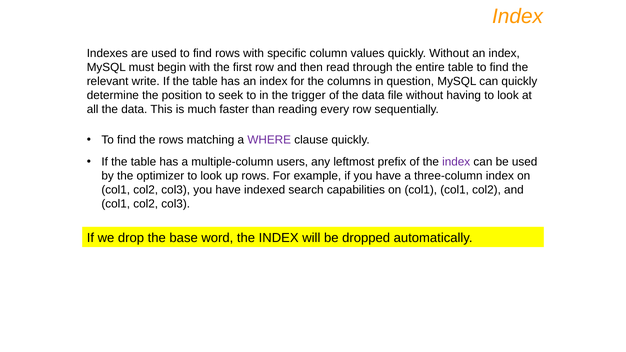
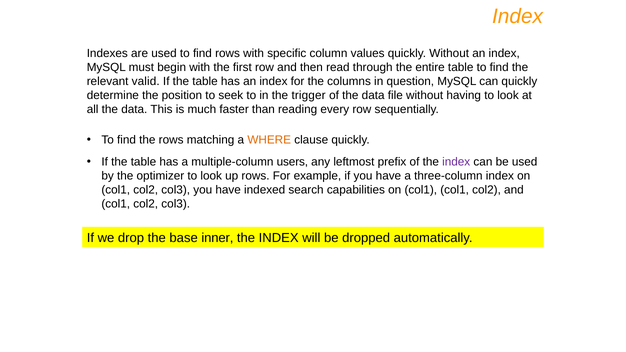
write: write -> valid
WHERE colour: purple -> orange
word: word -> inner
